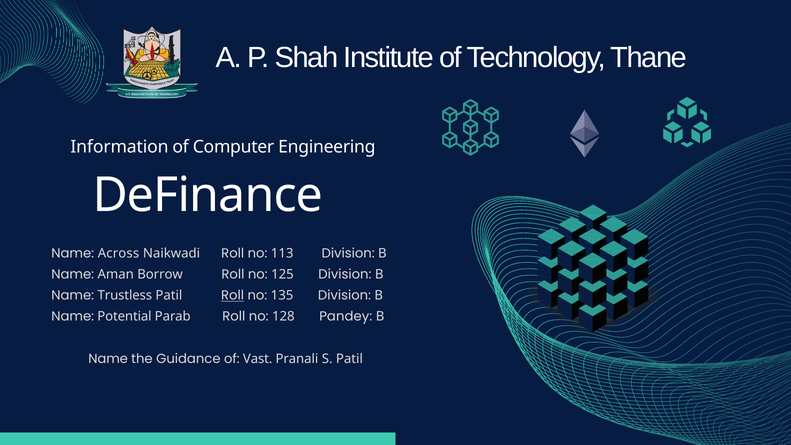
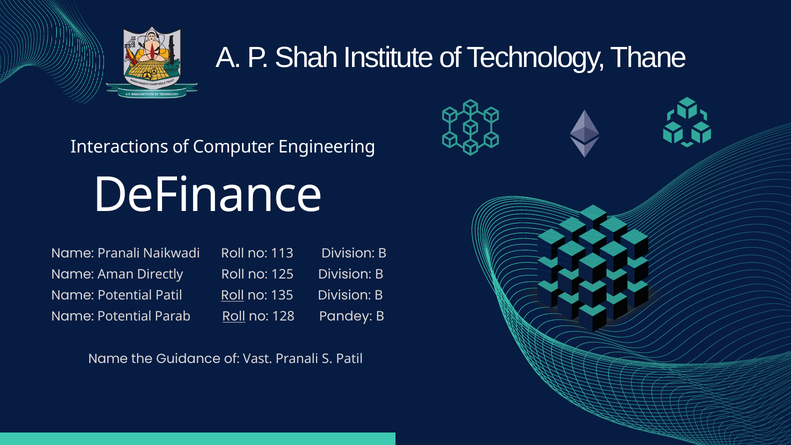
Information: Information -> Interactions
Name Across: Across -> Pranali
Borrow: Borrow -> Directly
Trustless at (125, 295): Trustless -> Potential
Roll at (234, 317) underline: none -> present
